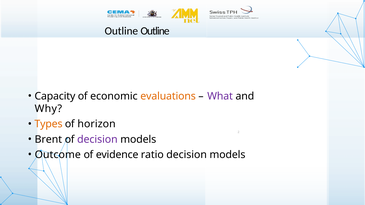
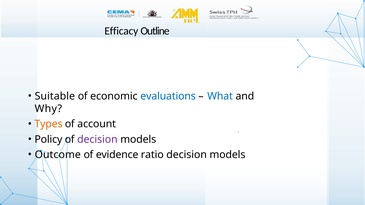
Outline at (121, 31): Outline -> Efficacy
Capacity: Capacity -> Suitable
evaluations colour: orange -> blue
What colour: purple -> blue
horizon: horizon -> account
Brent: Brent -> Policy
